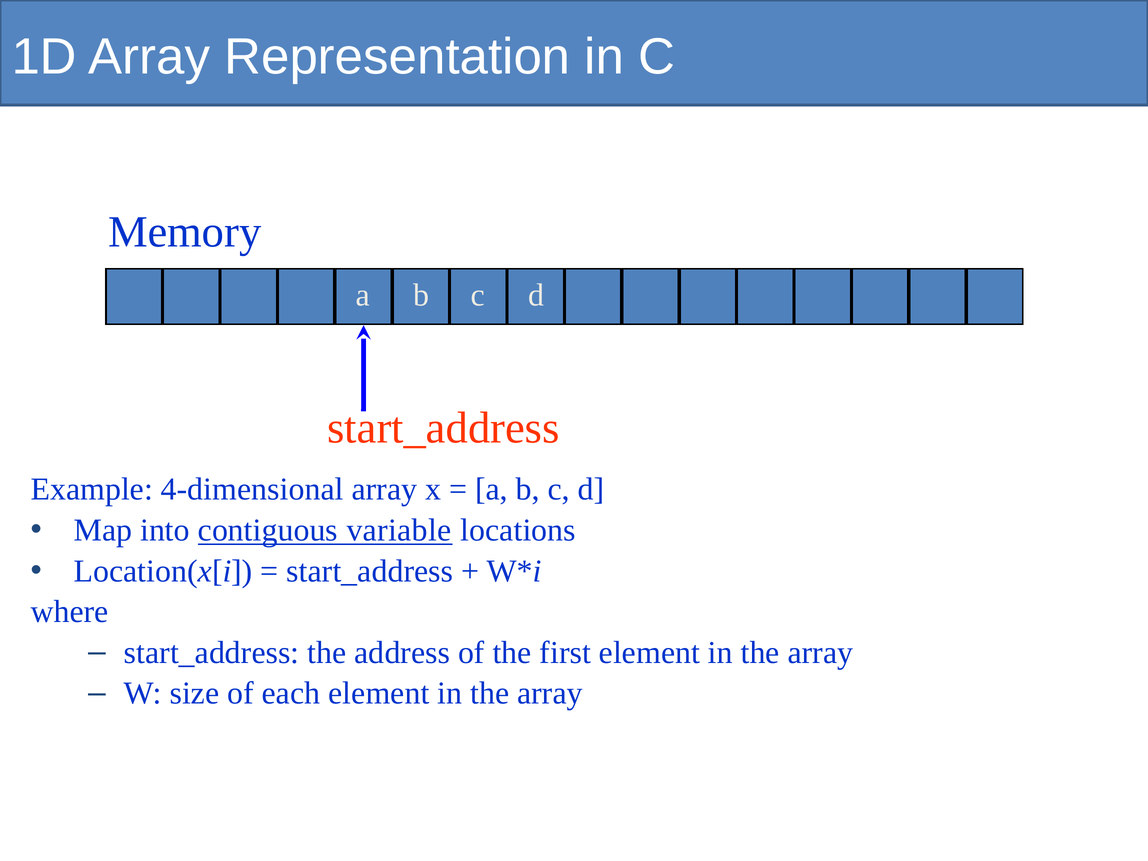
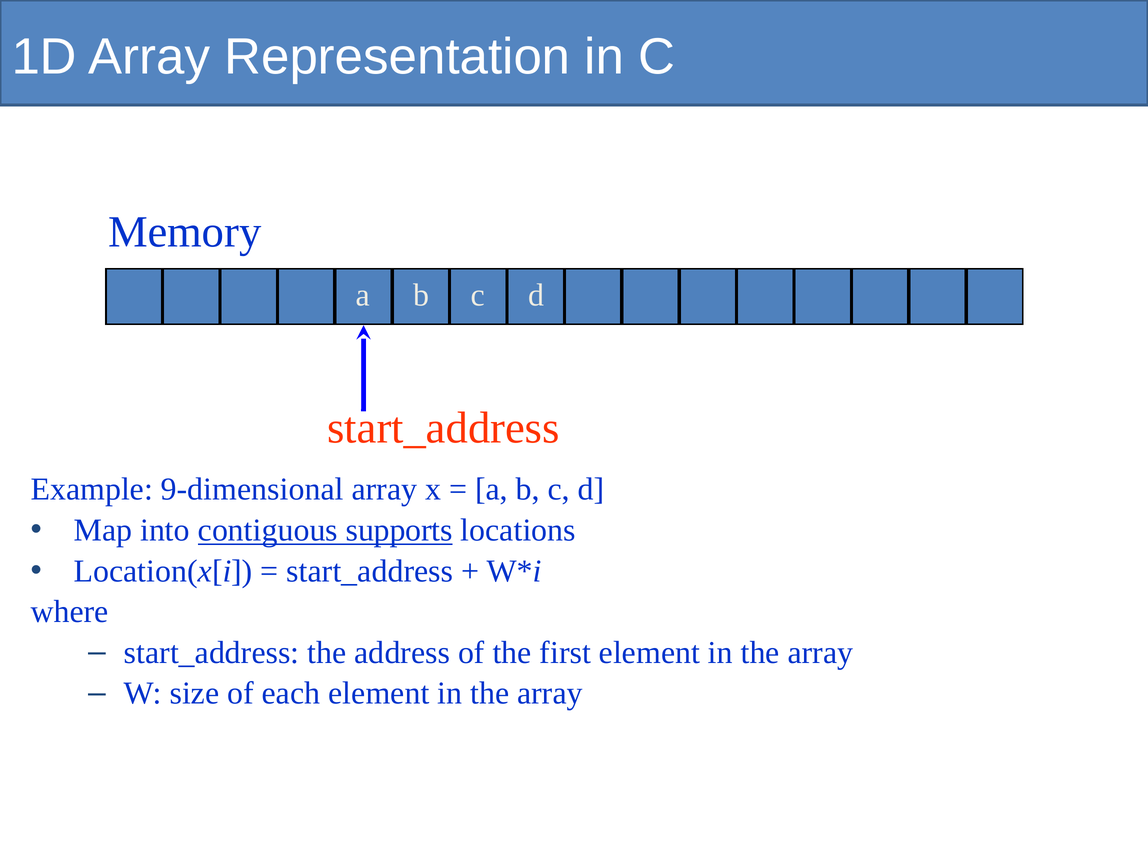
4-dimensional: 4-dimensional -> 9-dimensional
variable: variable -> supports
